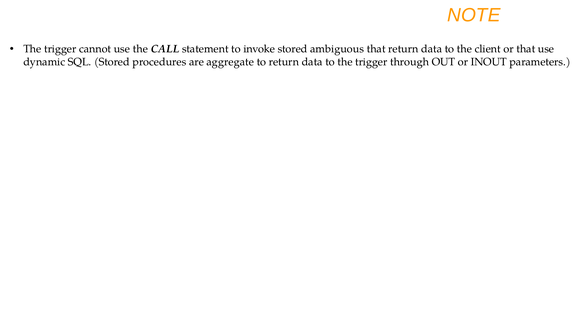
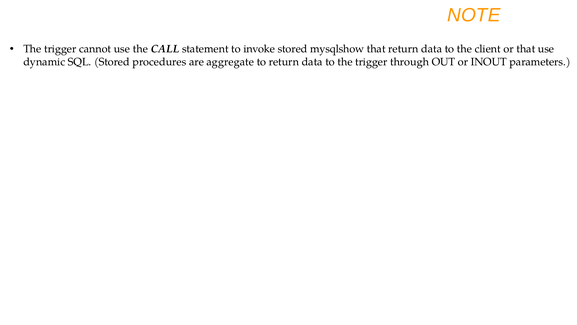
ambiguous: ambiguous -> mysqlshow
